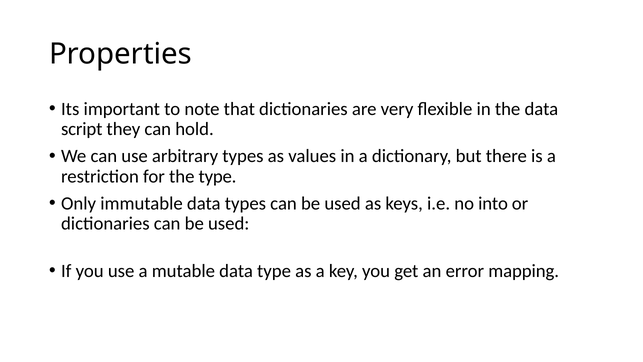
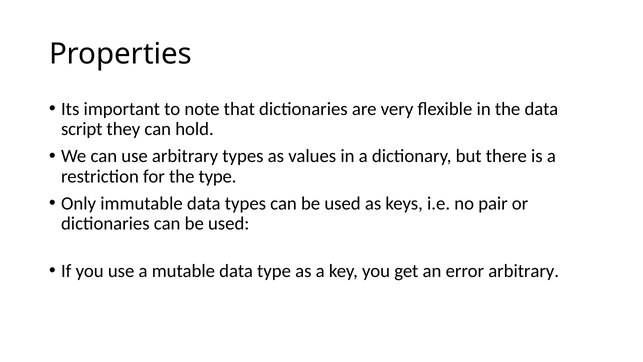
into: into -> pair
error mapping: mapping -> arbitrary
